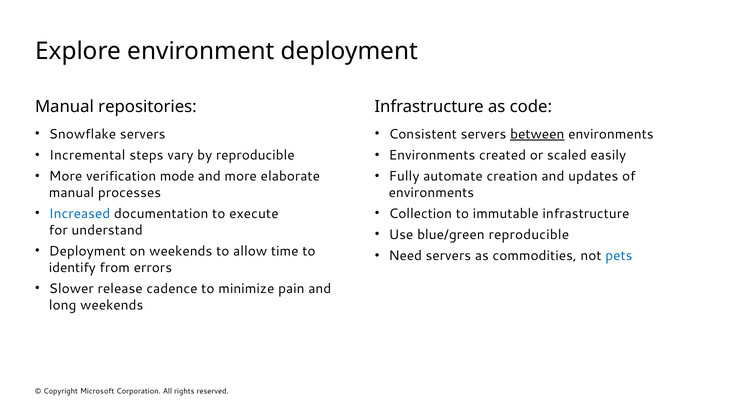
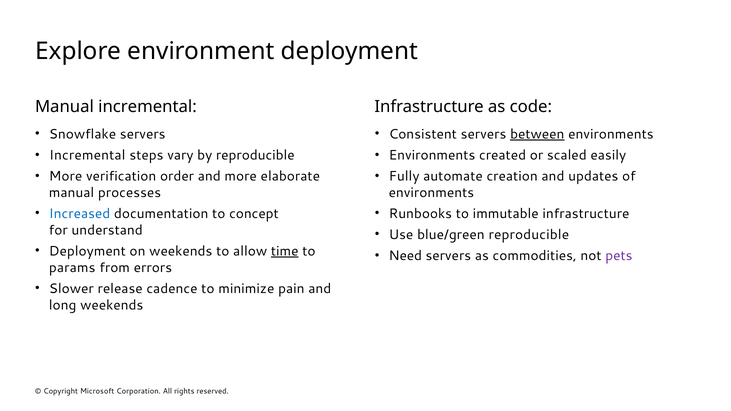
Manual repositories: repositories -> incremental
mode: mode -> order
execute: execute -> concept
Collection: Collection -> Runbooks
time underline: none -> present
pets colour: blue -> purple
identify: identify -> params
